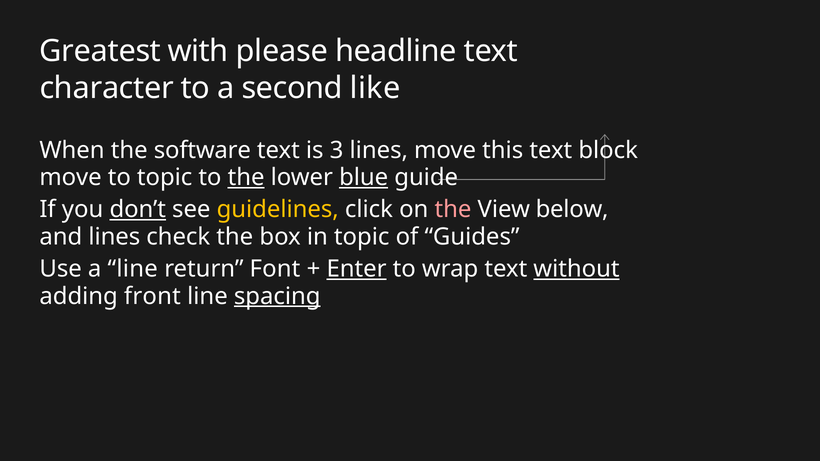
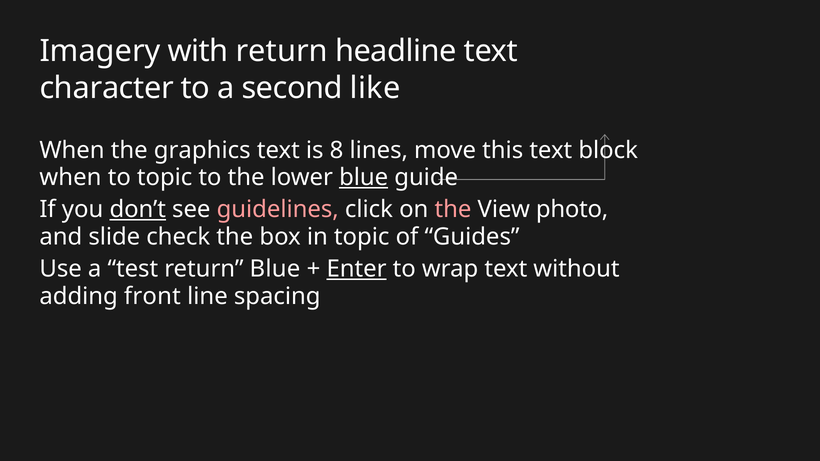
Greatest: Greatest -> Imagery
with please: please -> return
software: software -> graphics
3: 3 -> 8
move at (71, 178): move -> when
the at (246, 178) underline: present -> none
guidelines colour: yellow -> pink
below: below -> photo
and lines: lines -> slide
a line: line -> test
return Font: Font -> Blue
without underline: present -> none
spacing underline: present -> none
